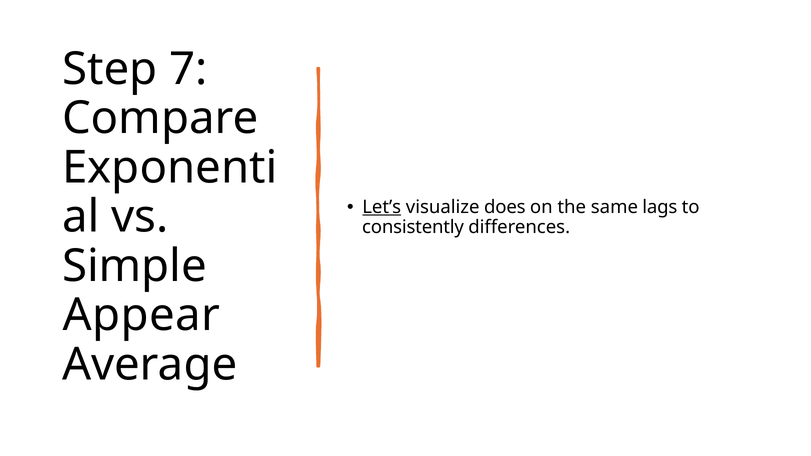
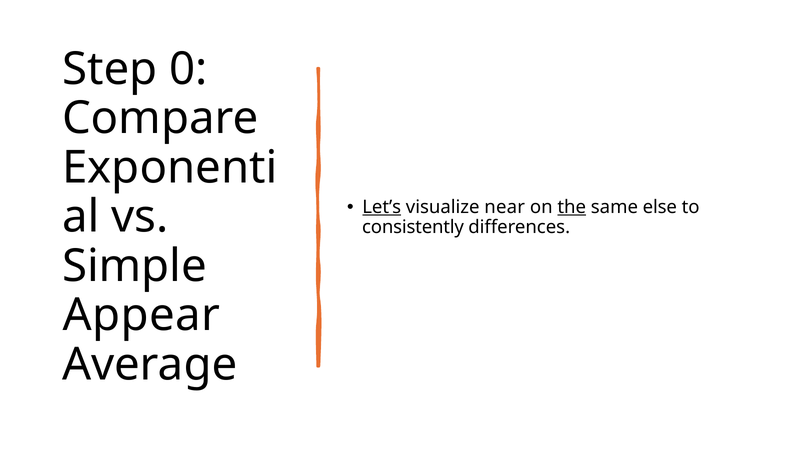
7: 7 -> 0
does: does -> near
the underline: none -> present
lags: lags -> else
